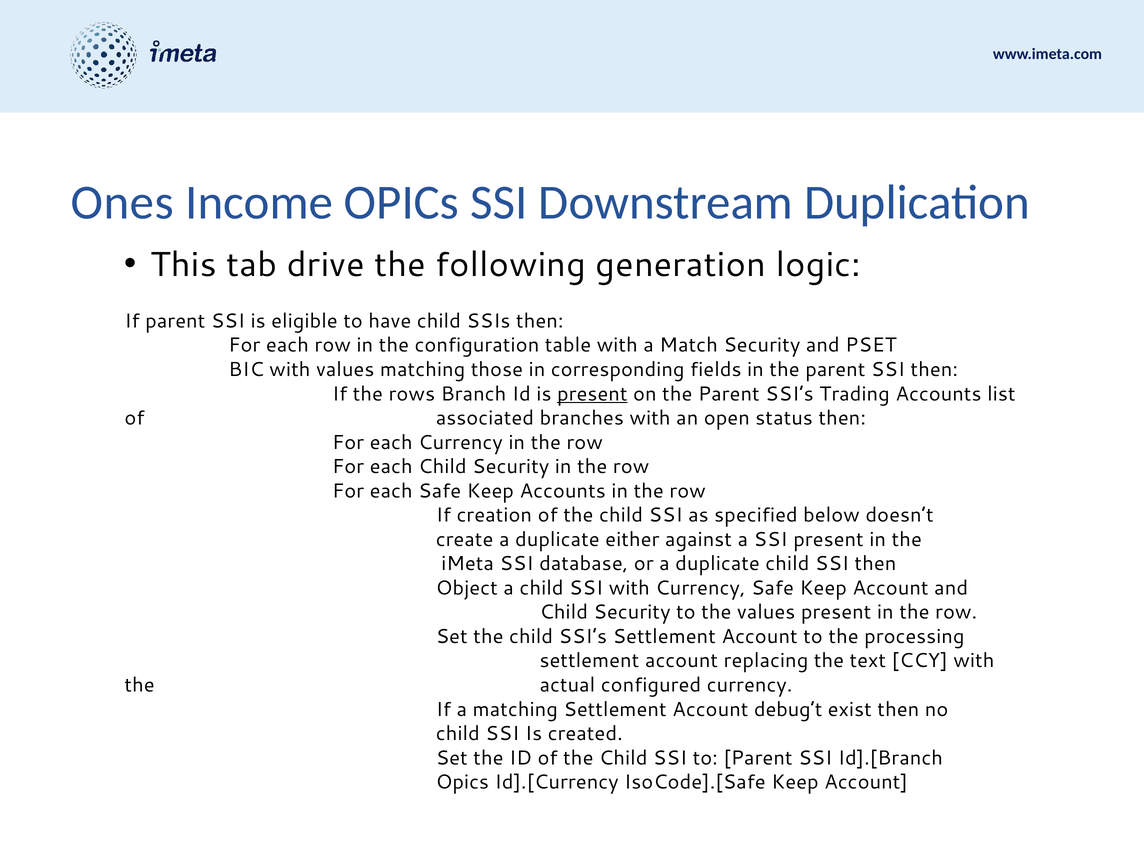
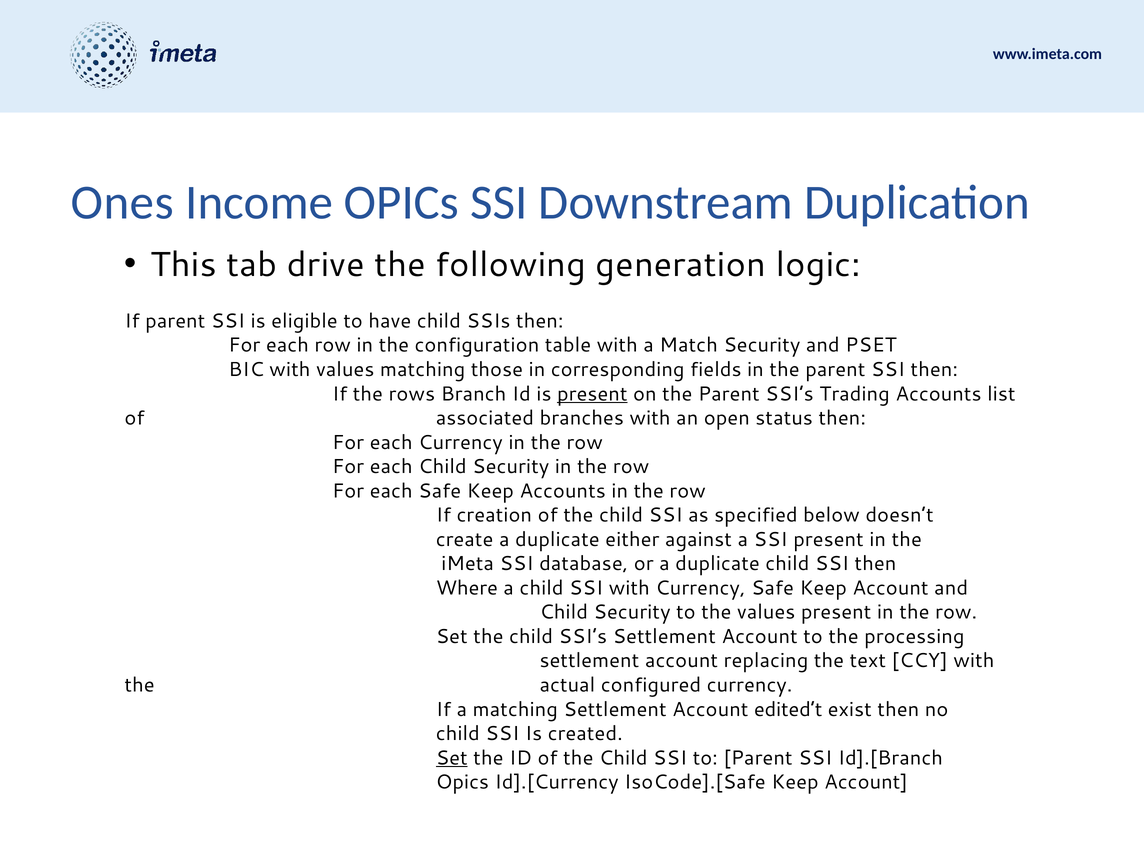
Object: Object -> Where
debug’t: debug’t -> edited’t
Set at (452, 758) underline: none -> present
